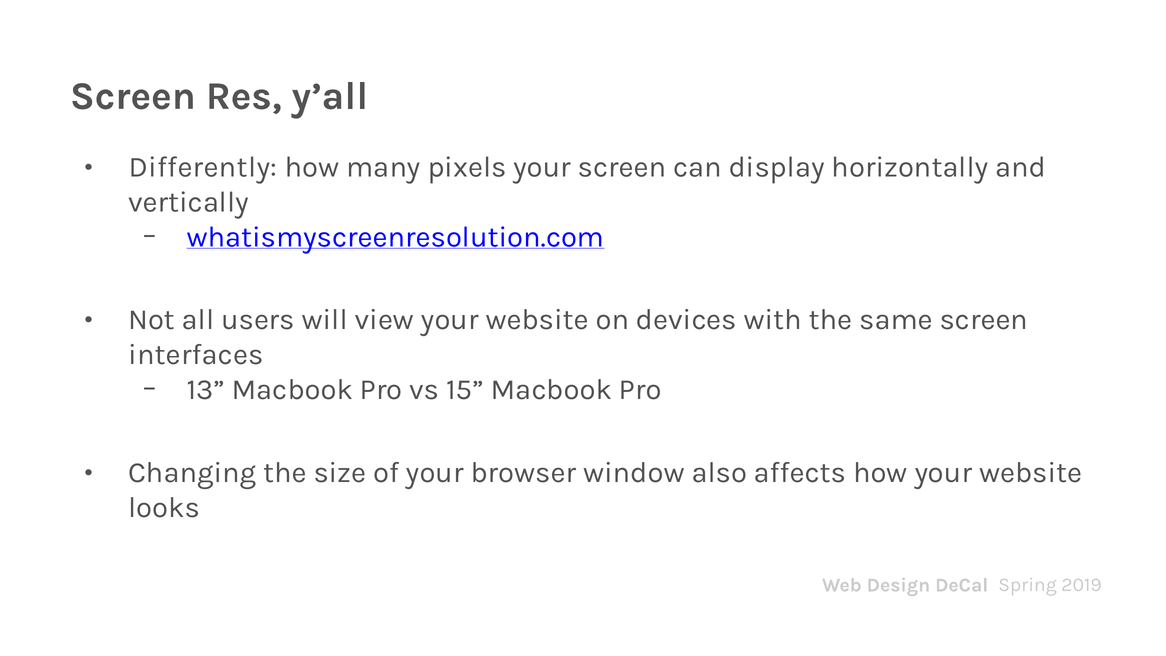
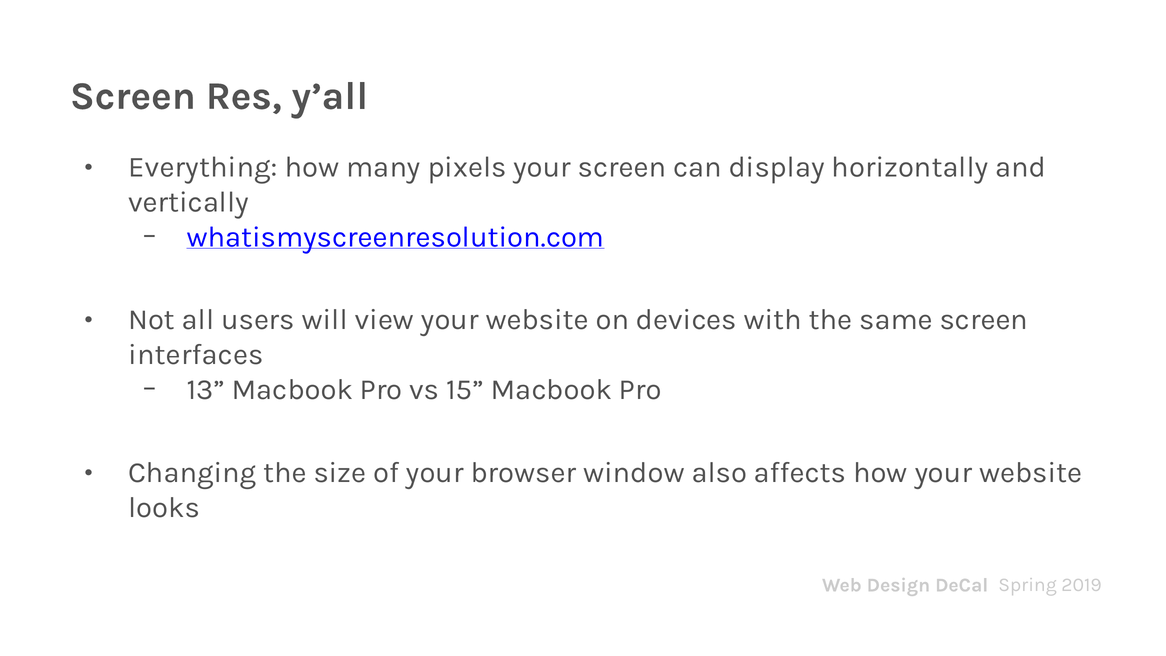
Differently: Differently -> Everything
